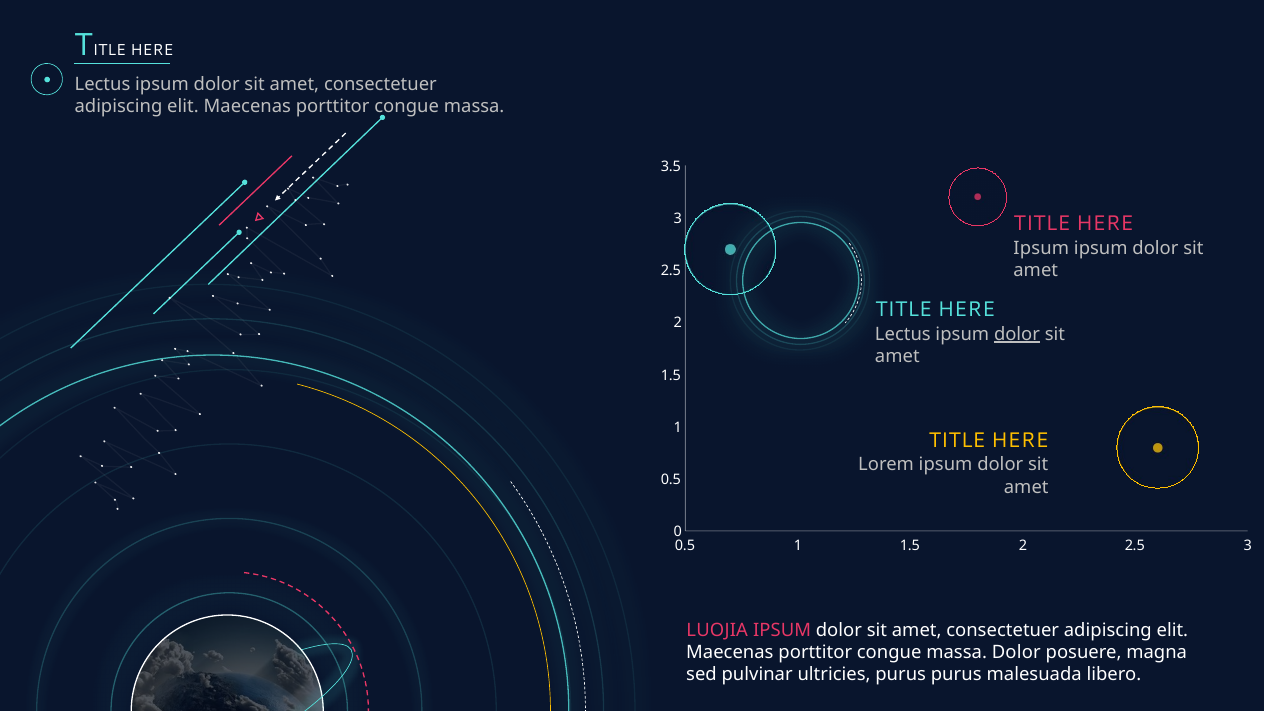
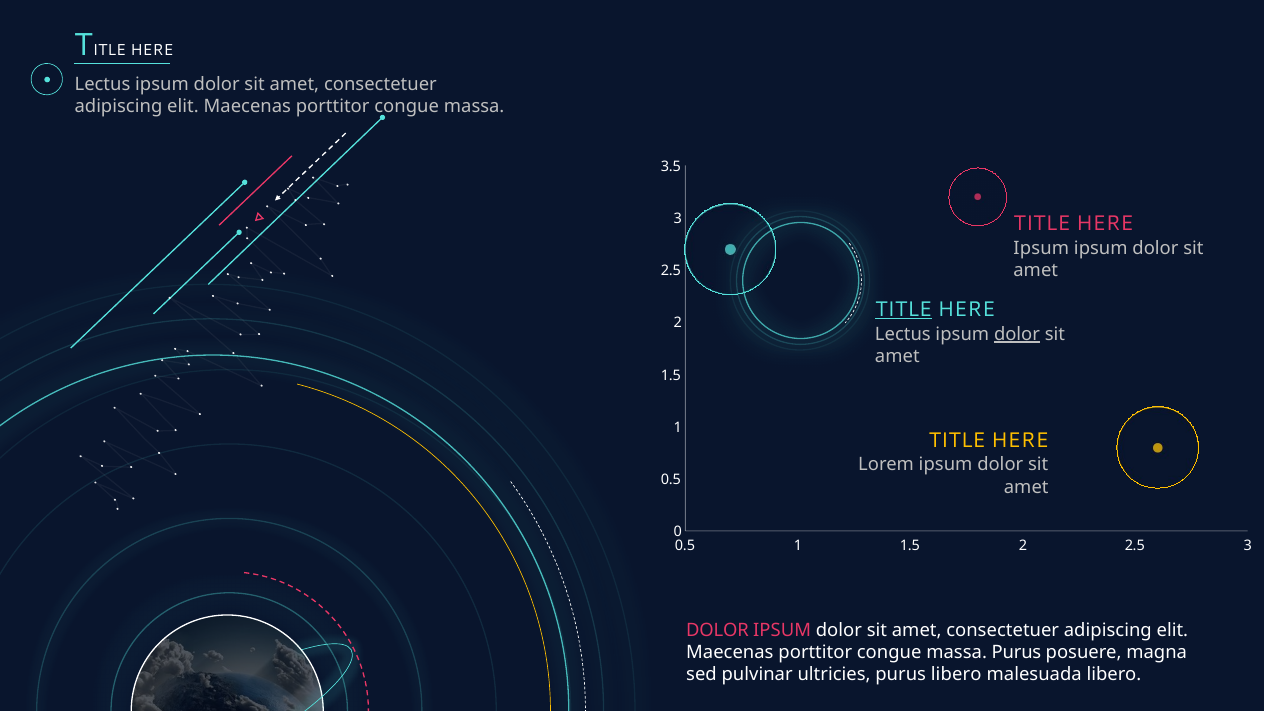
TITLE at (904, 310) underline: none -> present
LUOJIA at (717, 630): LUOJIA -> DOLOR
massa Dolor: Dolor -> Purus
purus purus: purus -> libero
